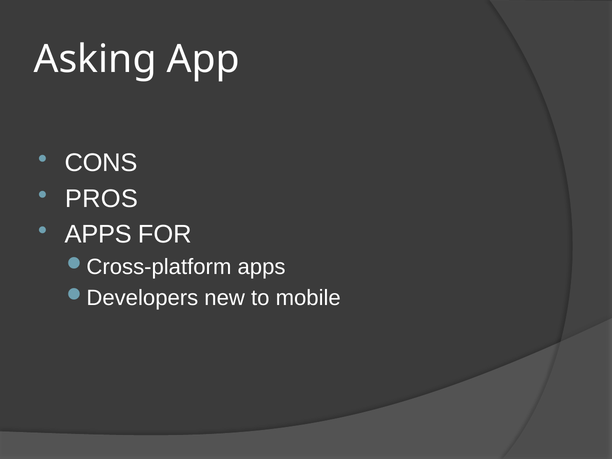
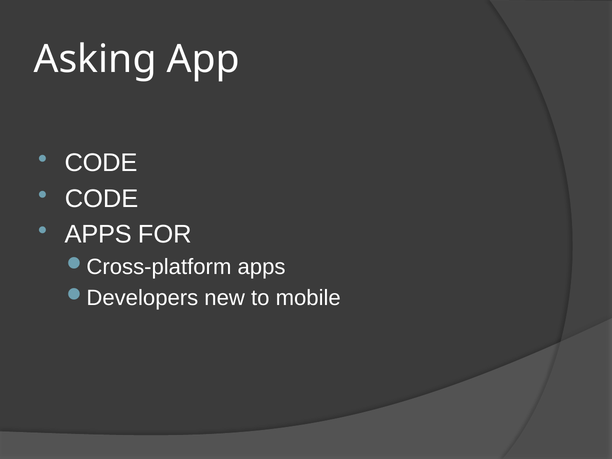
CONS at (101, 163): CONS -> CODE
PROS at (101, 199): PROS -> CODE
